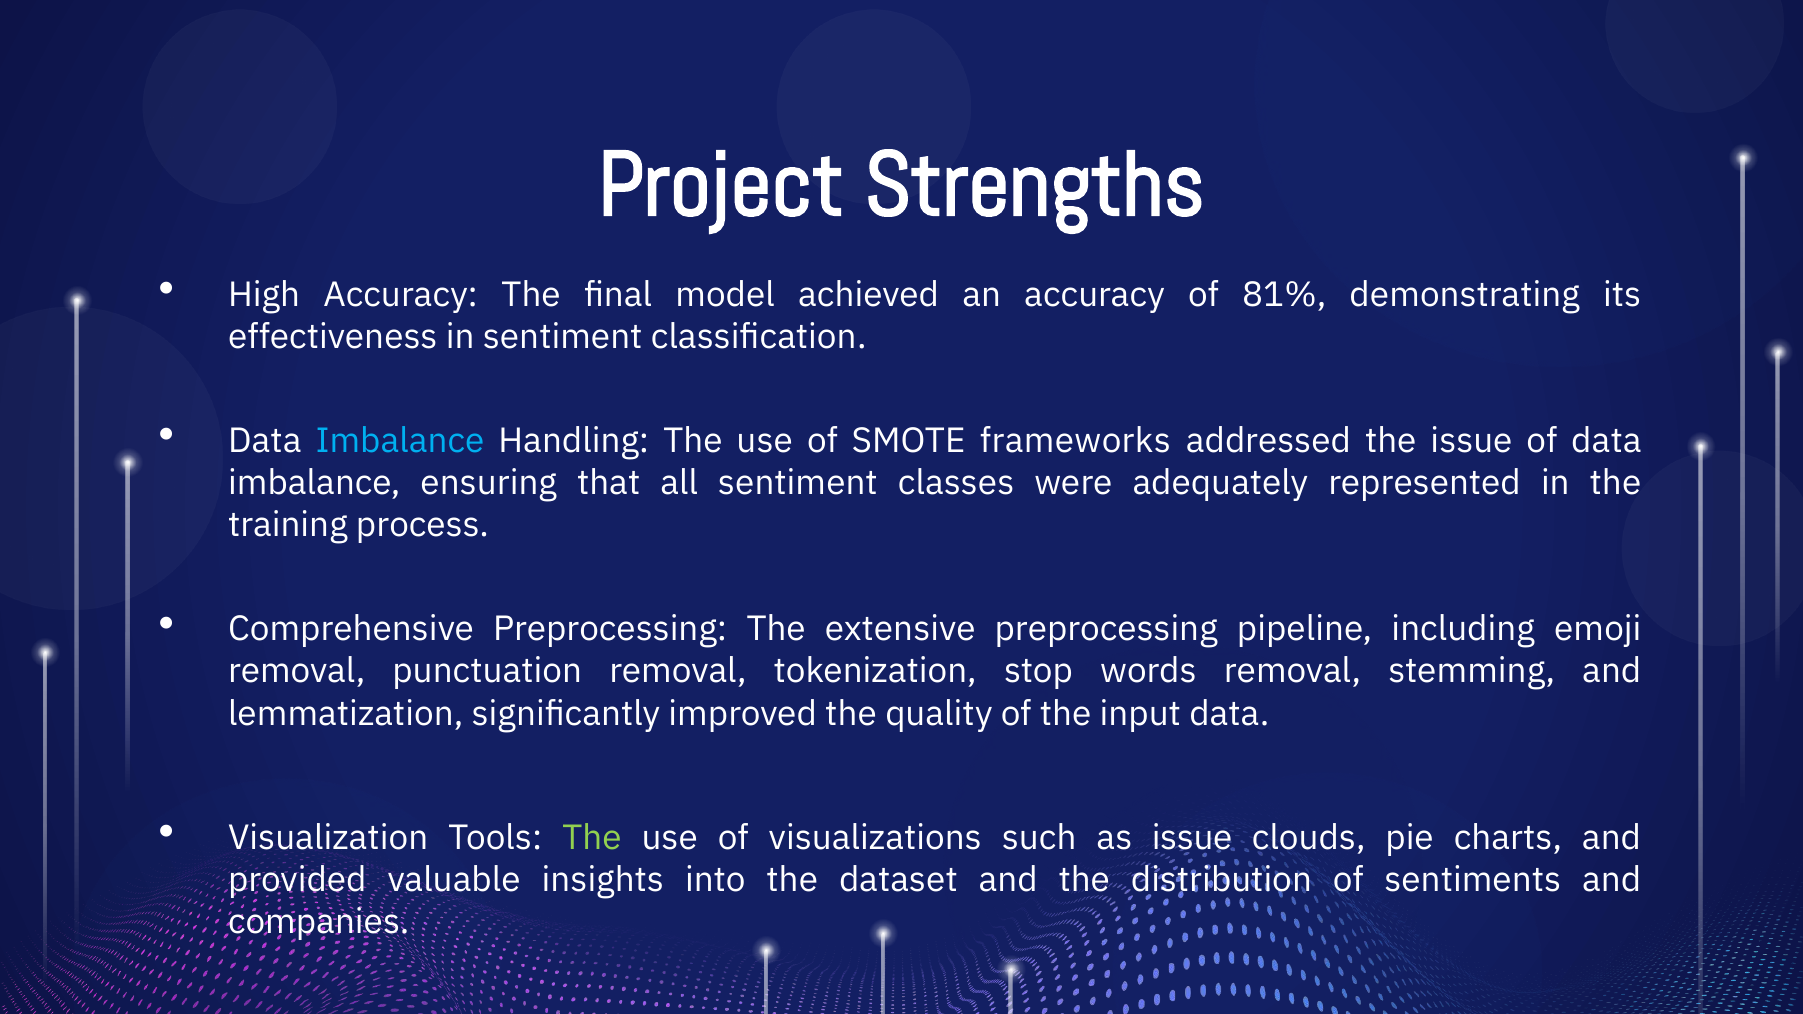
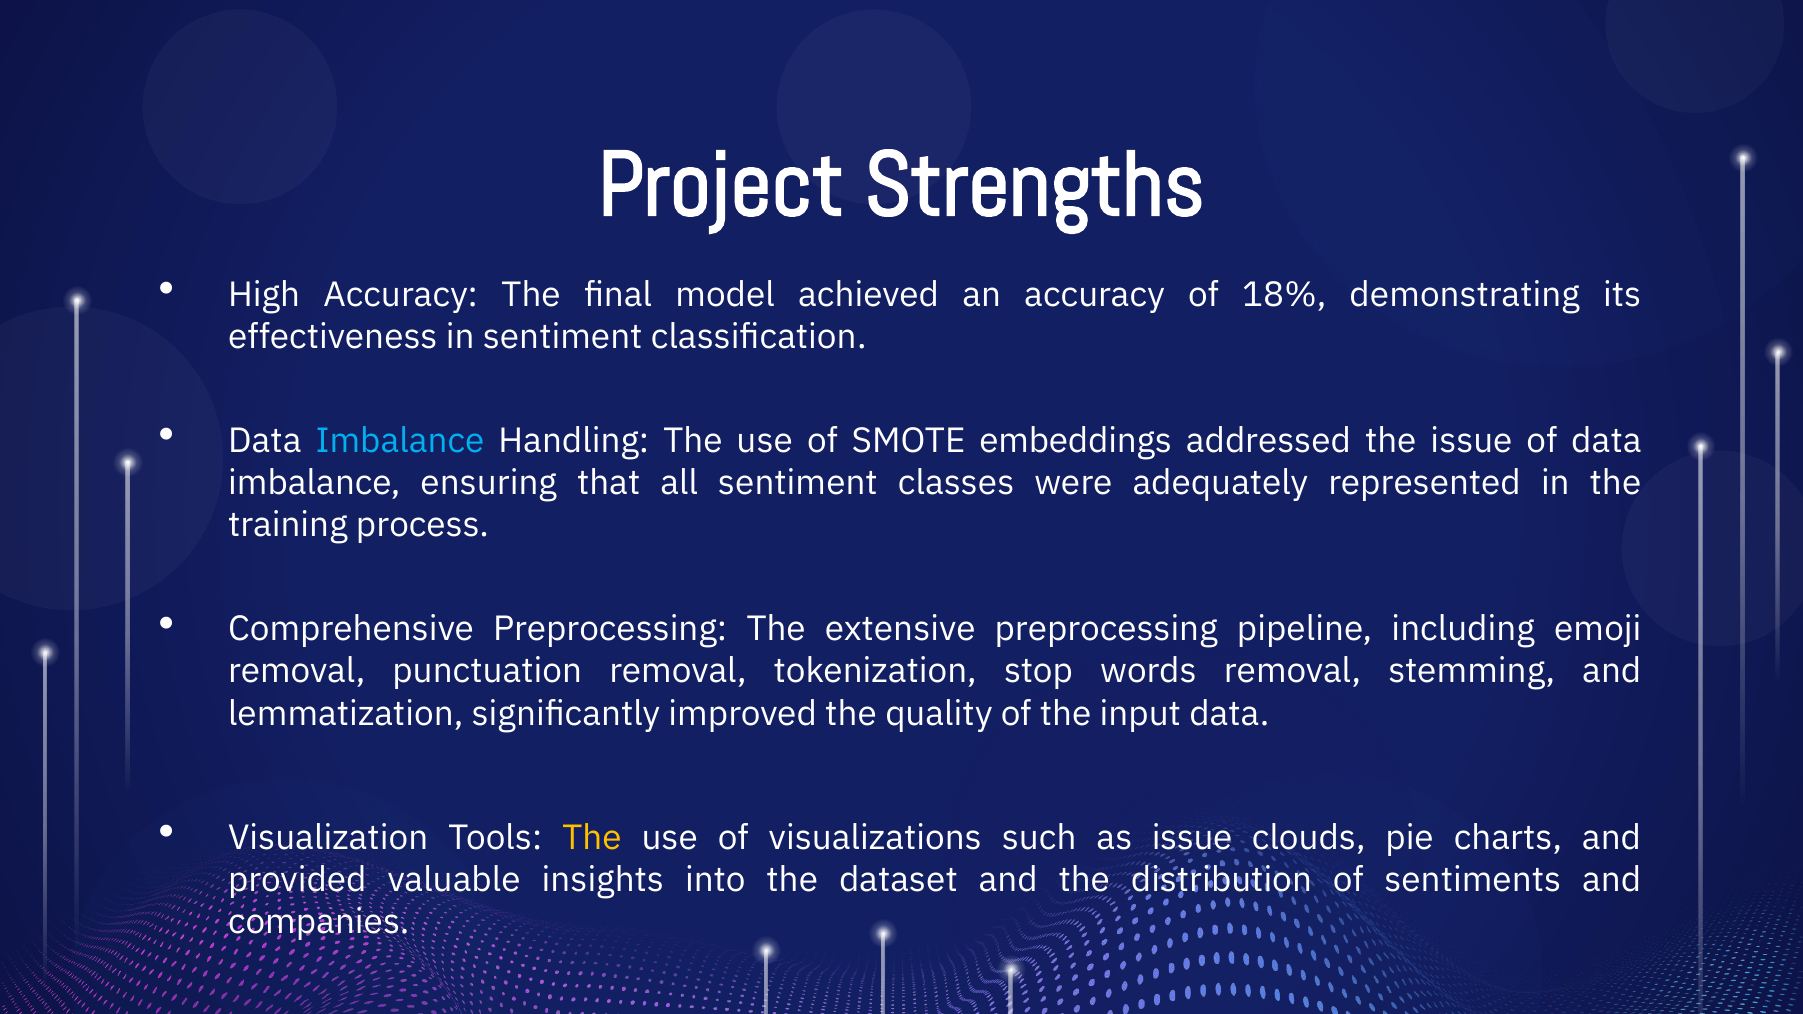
81%: 81% -> 18%
frameworks: frameworks -> embeddings
The at (592, 838) colour: light green -> yellow
